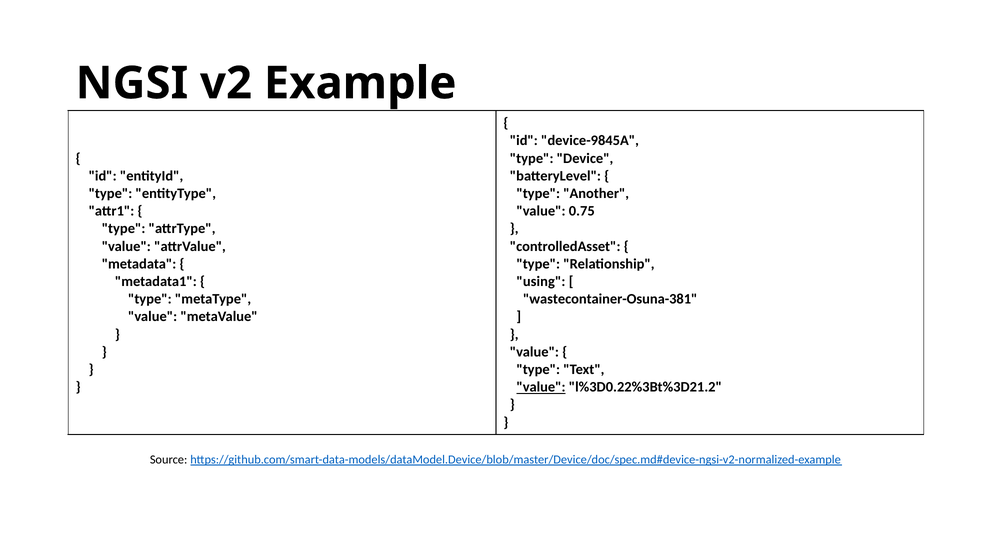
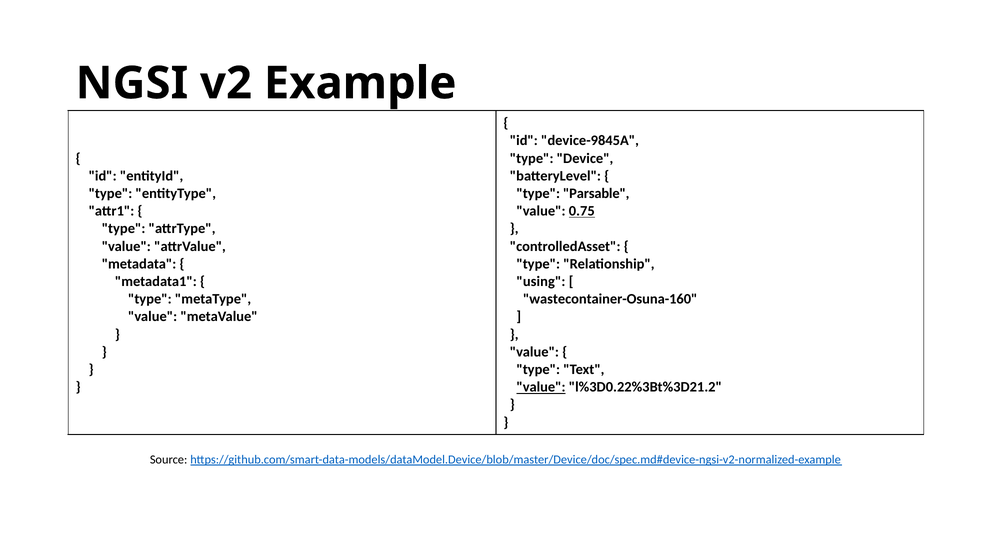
Another: Another -> Parsable
0.75 underline: none -> present
wastecontainer-Osuna-381: wastecontainer-Osuna-381 -> wastecontainer-Osuna-160
